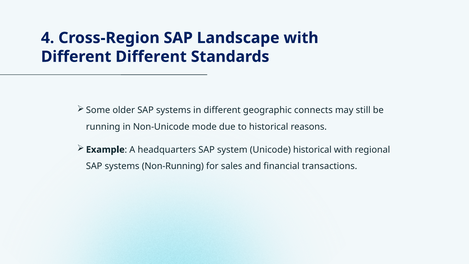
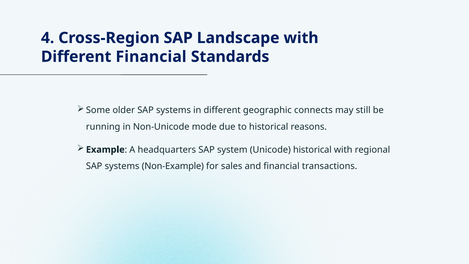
Different Different: Different -> Financial
Non-Running: Non-Running -> Non-Example
